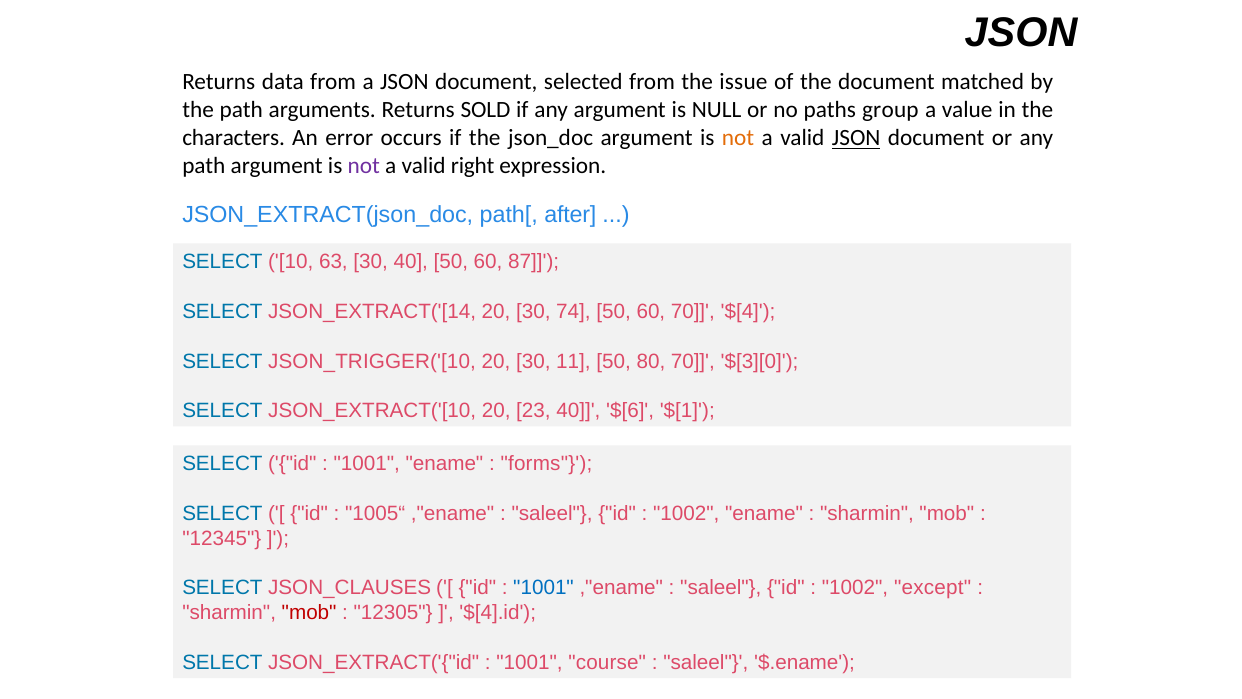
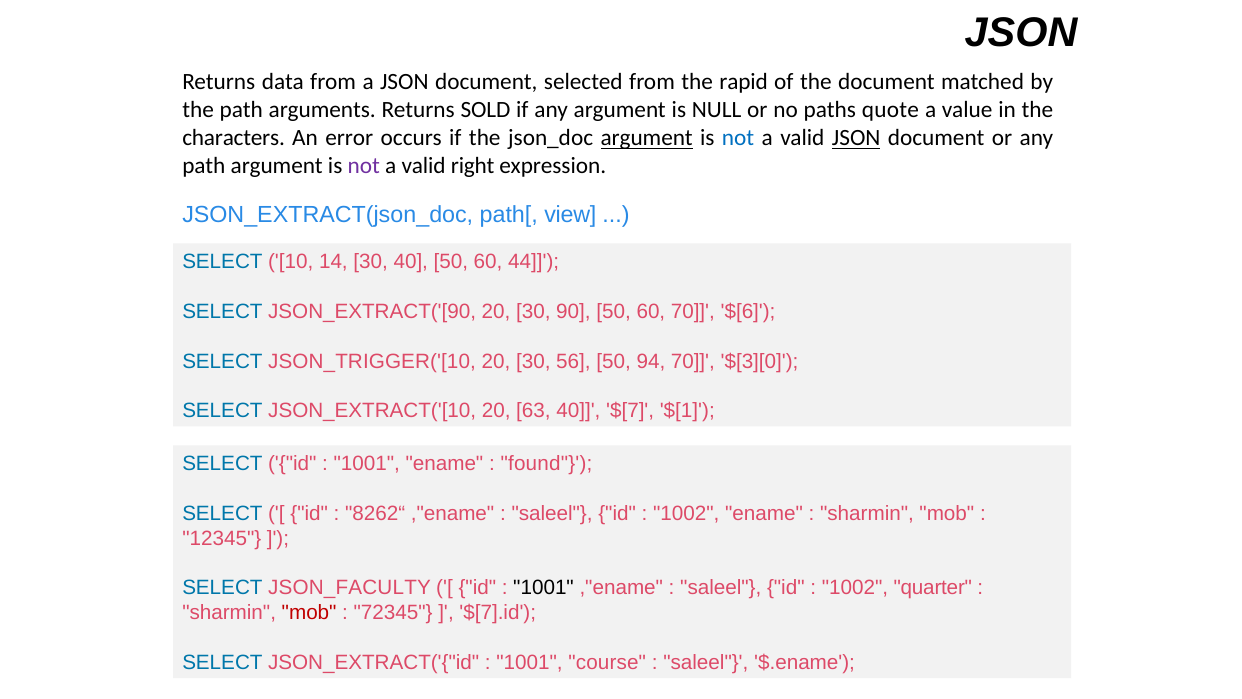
issue: issue -> rapid
group: group -> quote
argument at (647, 138) underline: none -> present
not at (738, 138) colour: orange -> blue
after: after -> view
63: 63 -> 14
87: 87 -> 44
JSON_EXTRACT('[14: JSON_EXTRACT('[14 -> JSON_EXTRACT('[90
74: 74 -> 90
$[4: $[4 -> $[6
11: 11 -> 56
80: 80 -> 94
23: 23 -> 63
$[6: $[6 -> $[7
forms: forms -> found
1005“: 1005“ -> 8262“
JSON_CLAUSES: JSON_CLAUSES -> JSON_FACULTY
1001 at (544, 588) colour: blue -> black
except: except -> quarter
12305: 12305 -> 72345
$[4].id: $[4].id -> $[7].id
